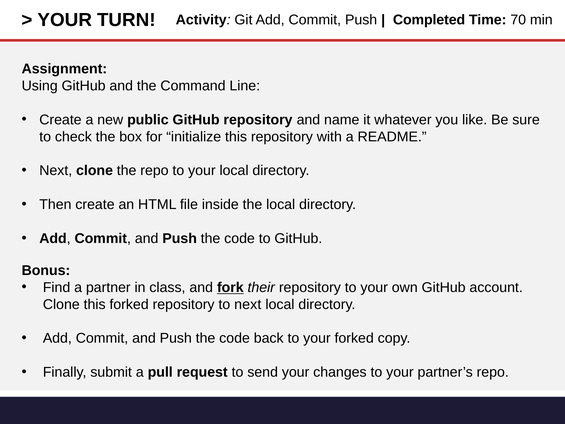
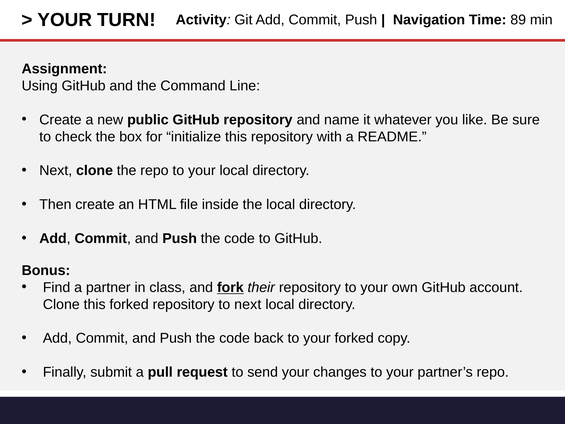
Completed: Completed -> Navigation
70: 70 -> 89
